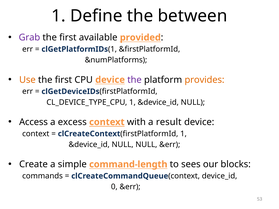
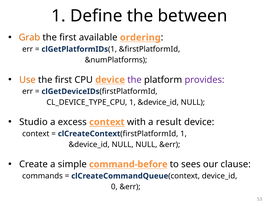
Grab colour: purple -> orange
provided: provided -> ordering
provides colour: orange -> purple
Access: Access -> Studio
command-length: command-length -> command-before
blocks: blocks -> clause
